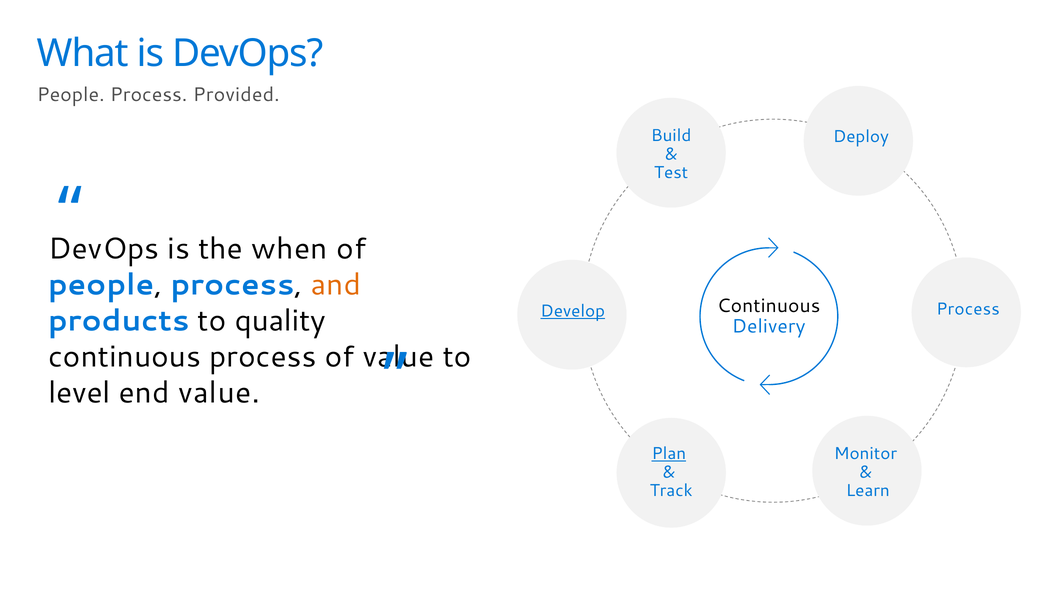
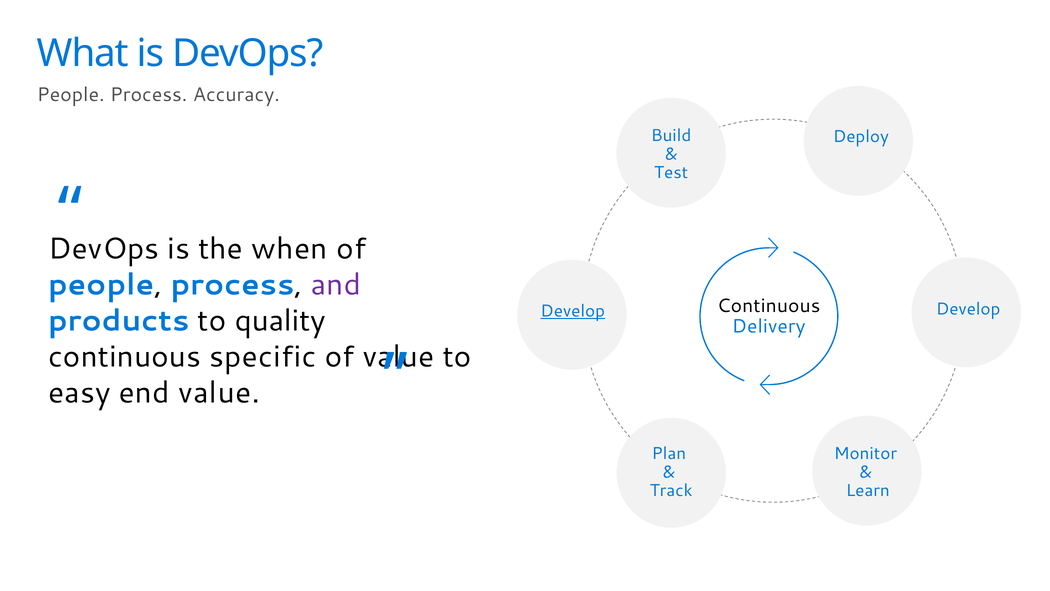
Provided: Provided -> Accuracy
and colour: orange -> purple
Process at (968, 309): Process -> Develop
continuous process: process -> specific
level: level -> easy
Plan underline: present -> none
